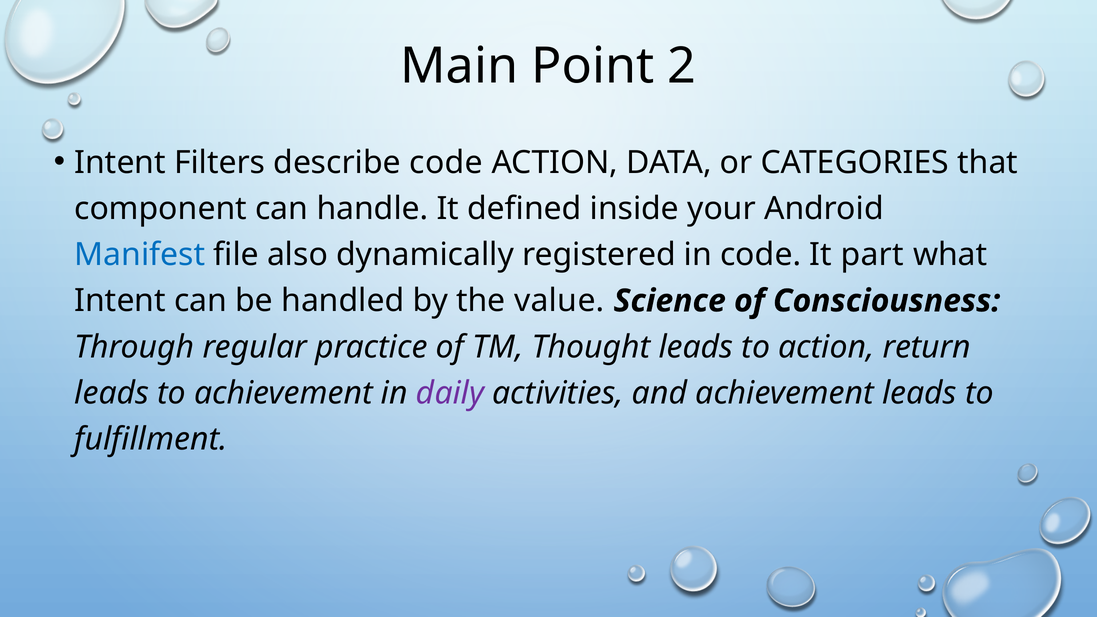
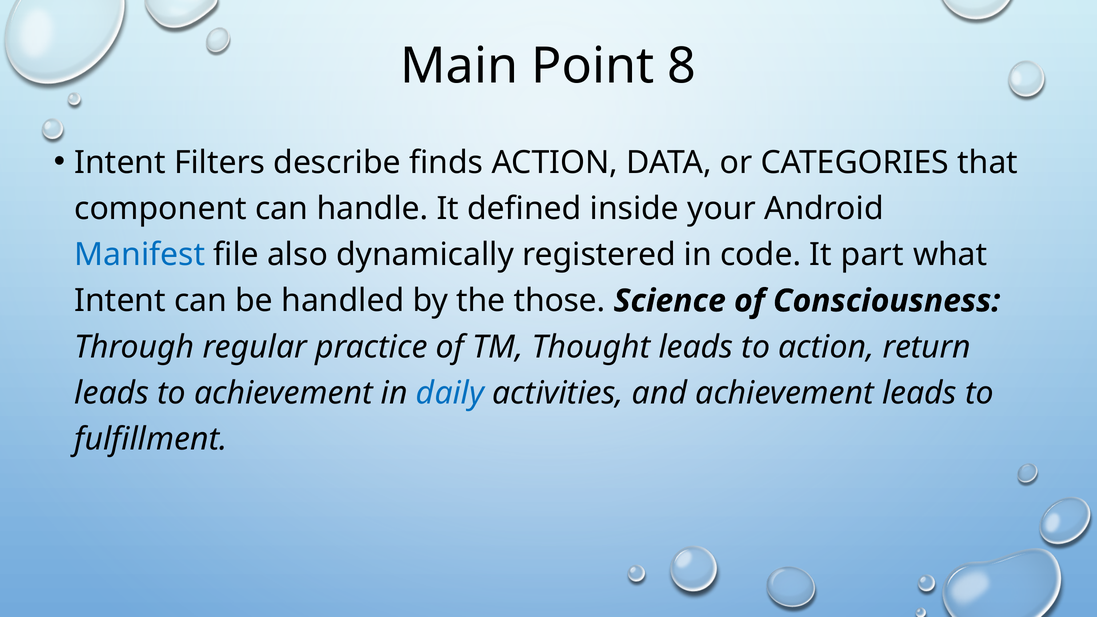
2: 2 -> 8
describe code: code -> finds
value: value -> those
daily colour: purple -> blue
